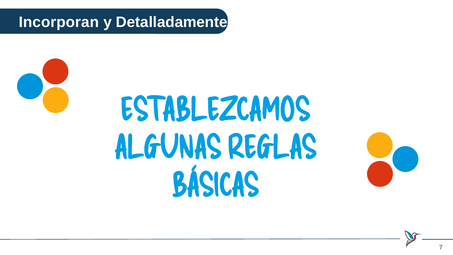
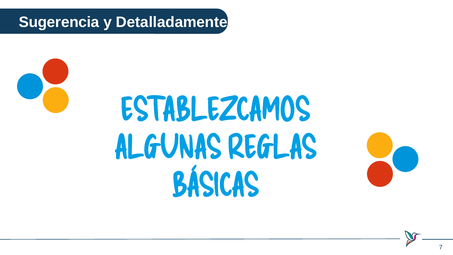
Incorporan: Incorporan -> Sugerencia
